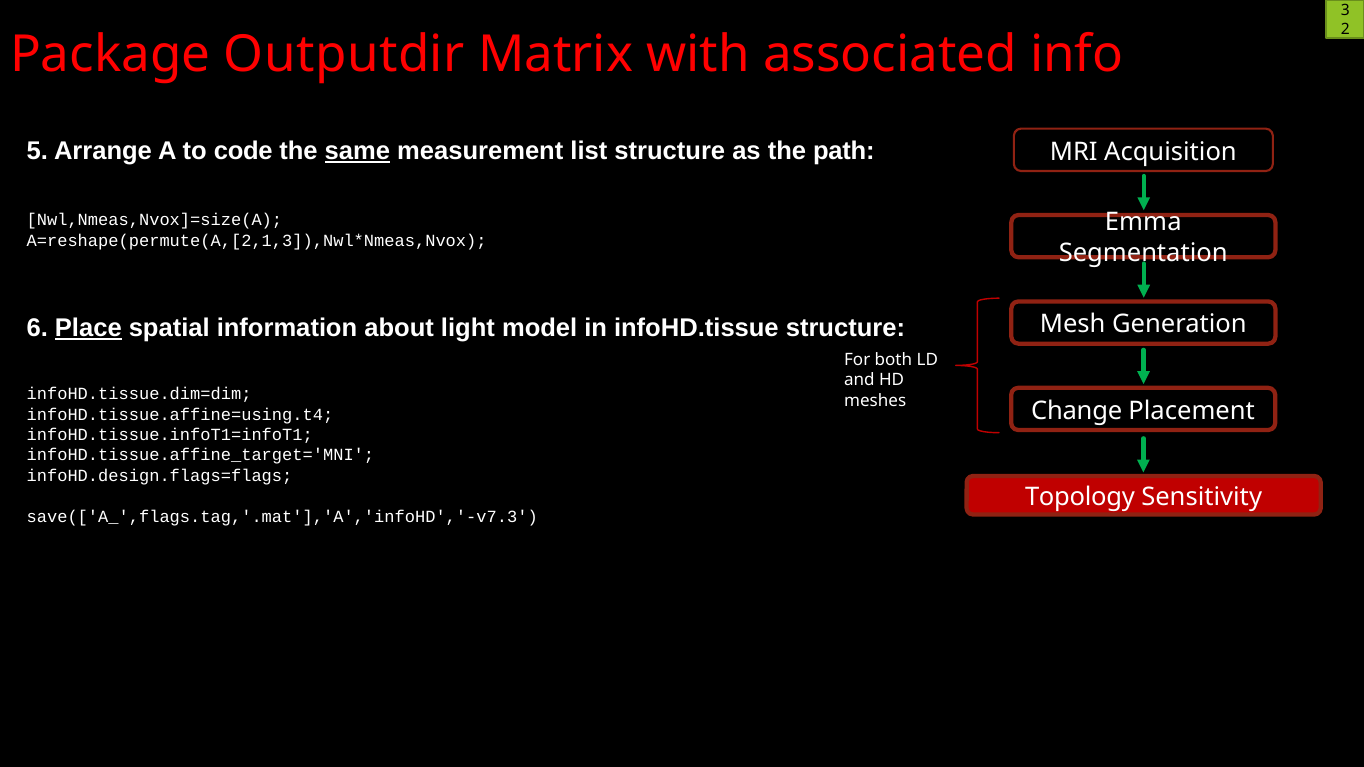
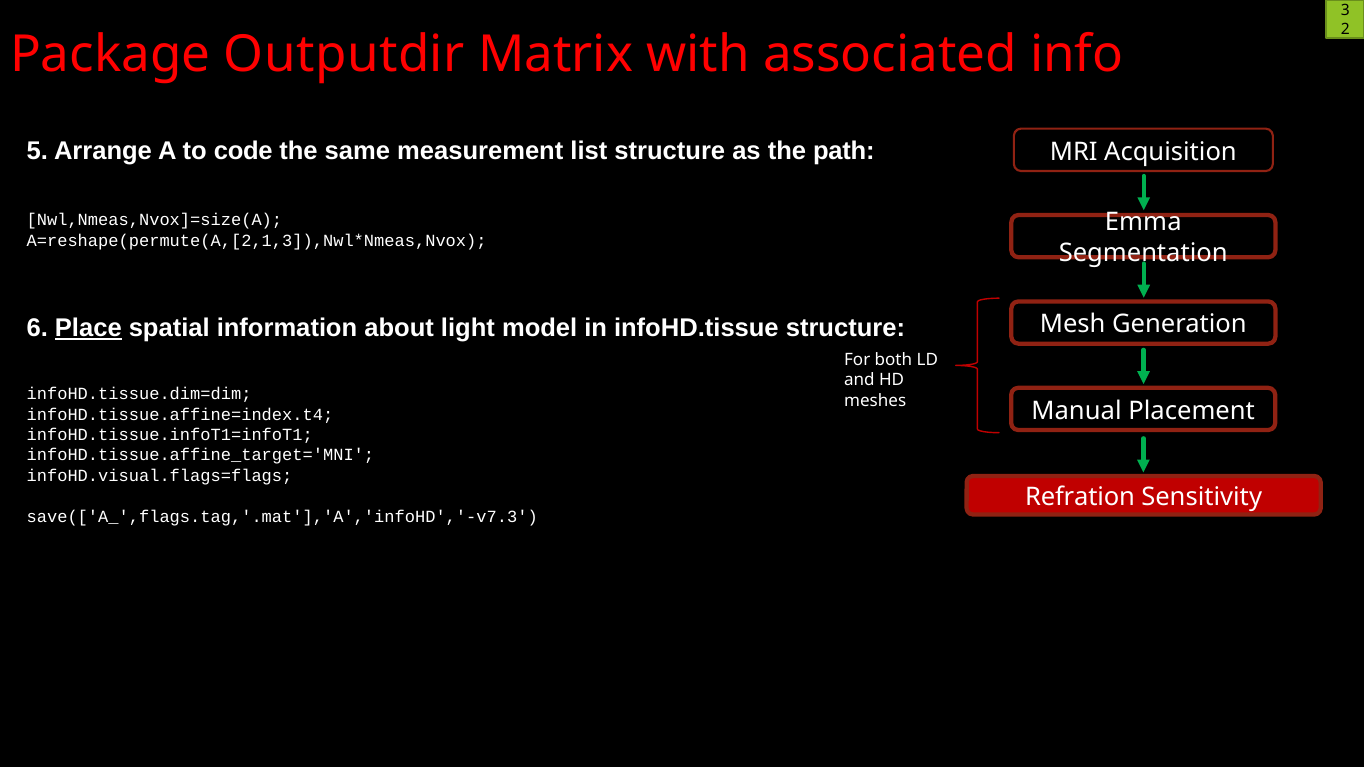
same underline: present -> none
Change: Change -> Manual
infoHD.tissue.affine=using.t4: infoHD.tissue.affine=using.t4 -> infoHD.tissue.affine=index.t4
infoHD.design.flags=flags: infoHD.design.flags=flags -> infoHD.visual.flags=flags
Topology: Topology -> Refration
